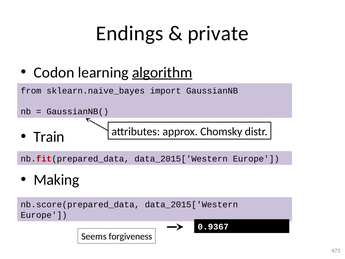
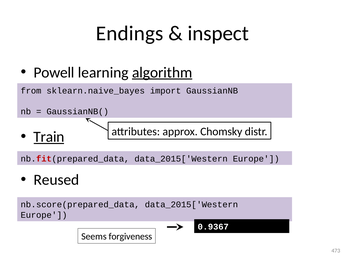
private: private -> inspect
Codon: Codon -> Powell
Train underline: none -> present
Making: Making -> Reused
